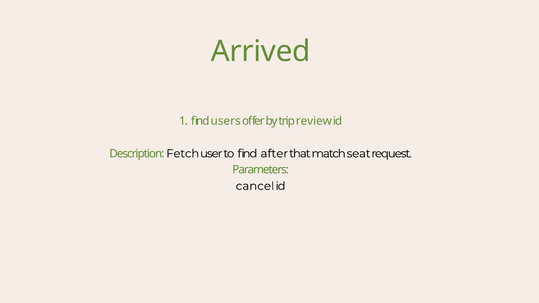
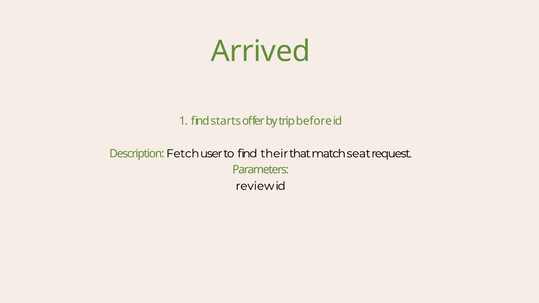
users: users -> starts
review: review -> before
after: after -> their
cancel: cancel -> review
